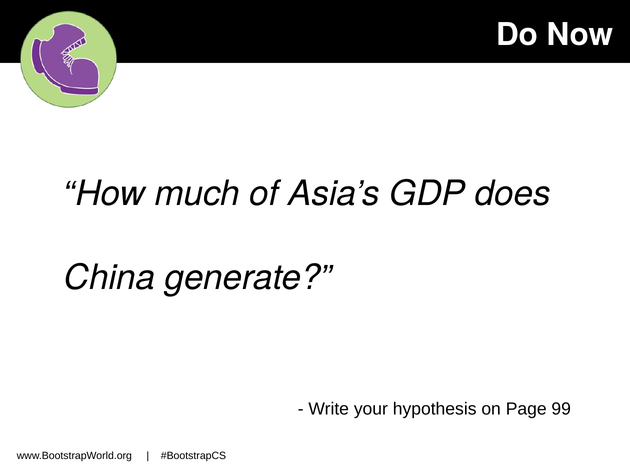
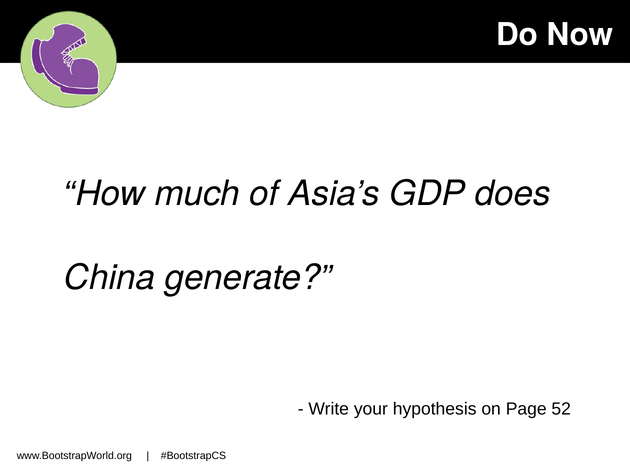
99: 99 -> 52
